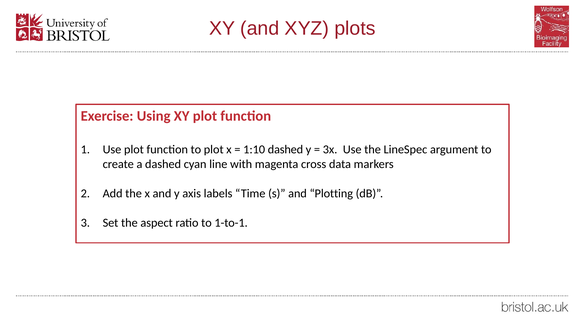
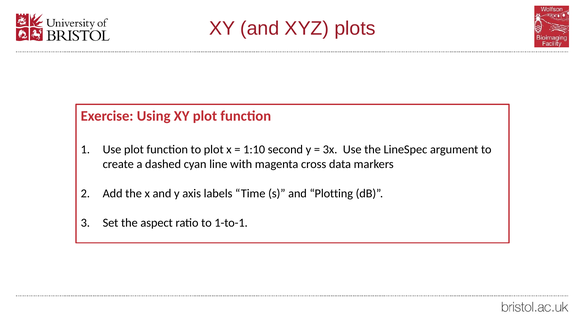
1:10 dashed: dashed -> second
